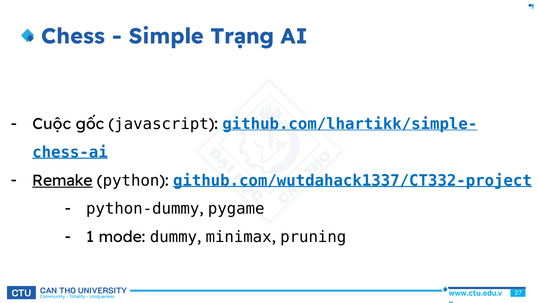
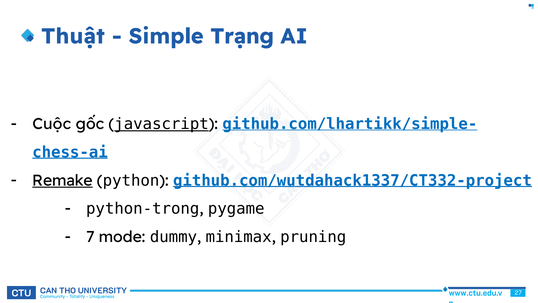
Chess: Chess -> Thuật
javascript underline: none -> present
python-dummy: python-dummy -> python-trong
1: 1 -> 7
